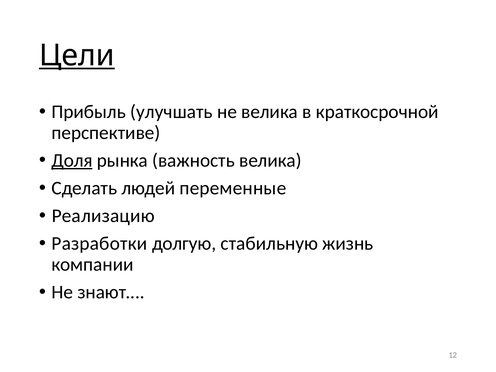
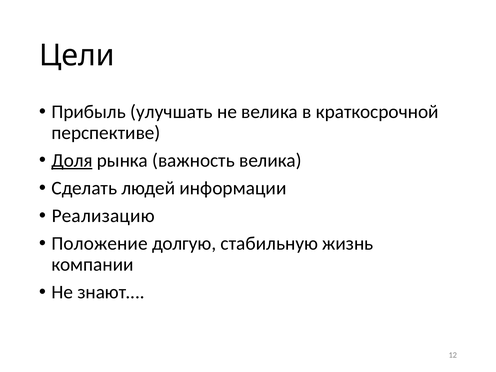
Цели underline: present -> none
переменные: переменные -> информации
Разработки: Разработки -> Положение
